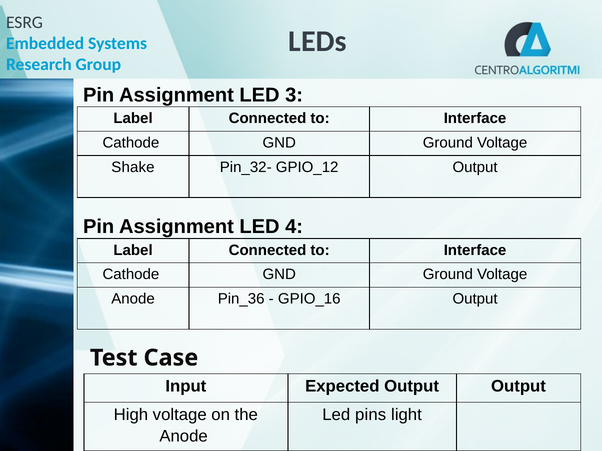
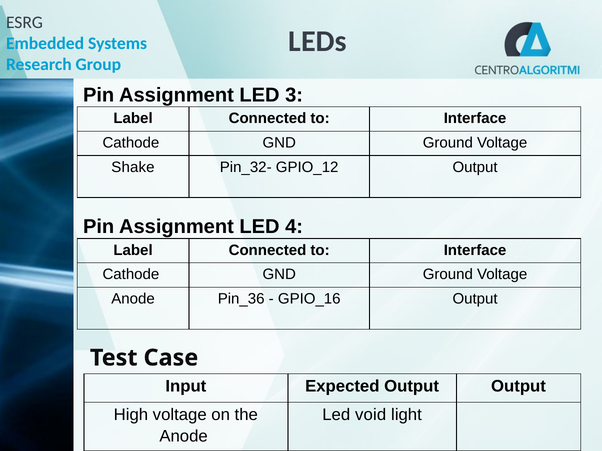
pins: pins -> void
